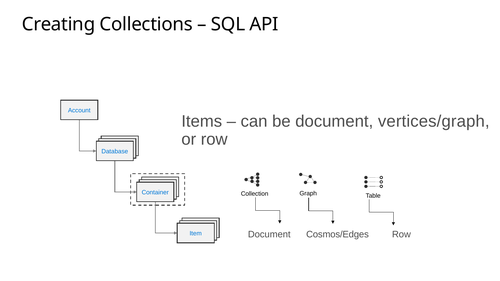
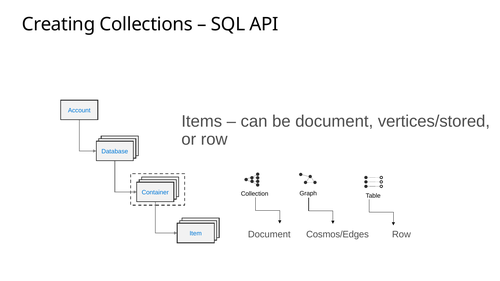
vertices/graph: vertices/graph -> vertices/stored
